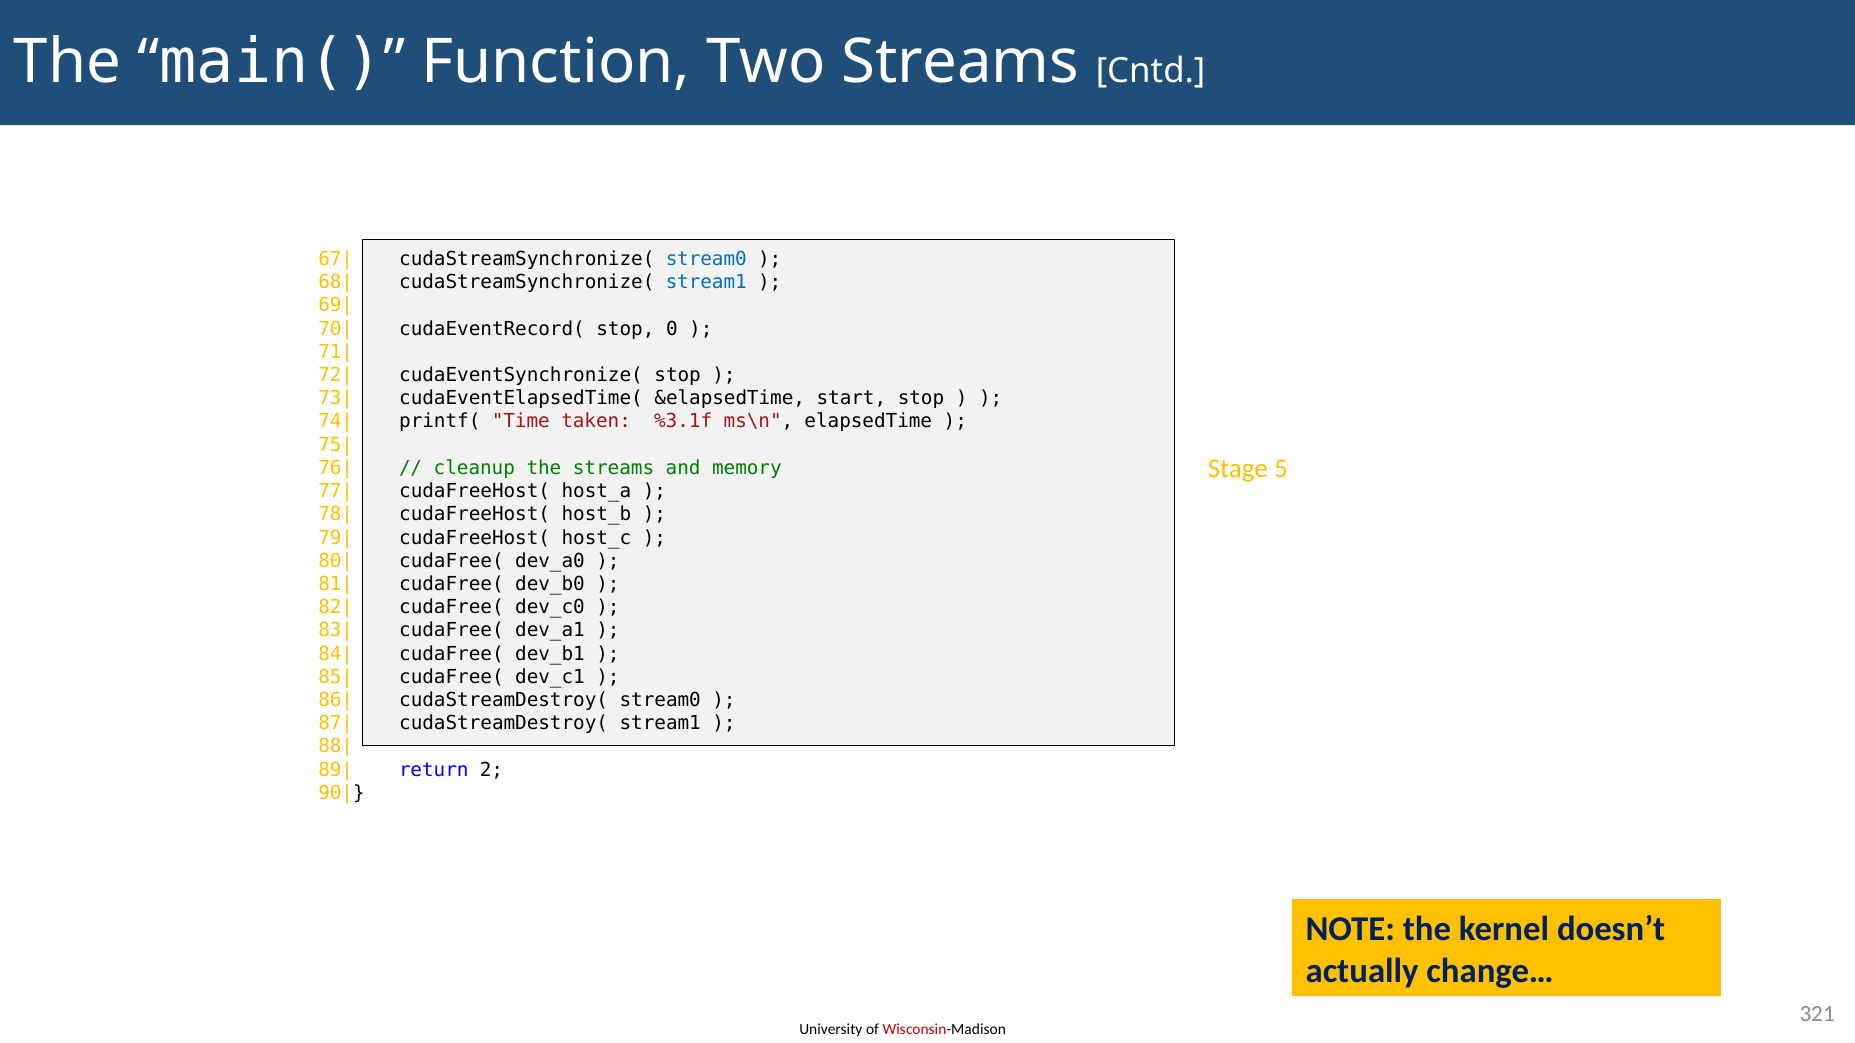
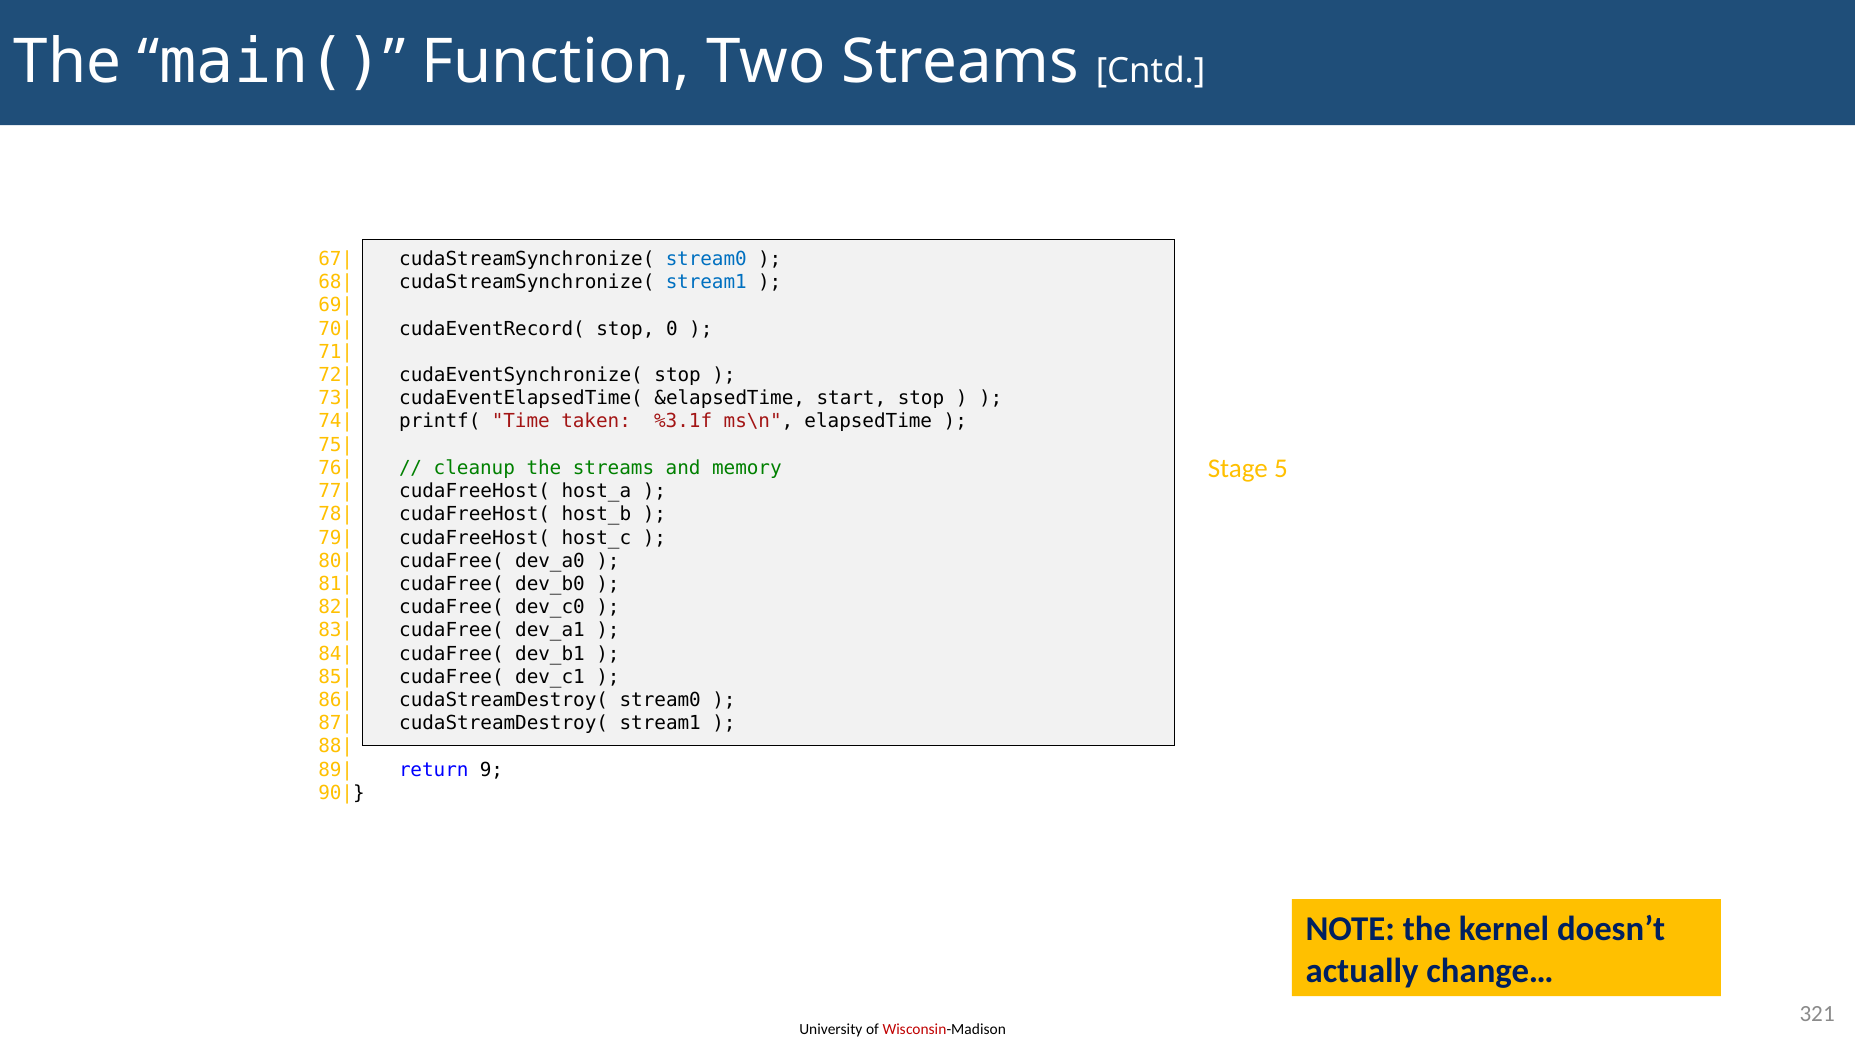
2: 2 -> 9
